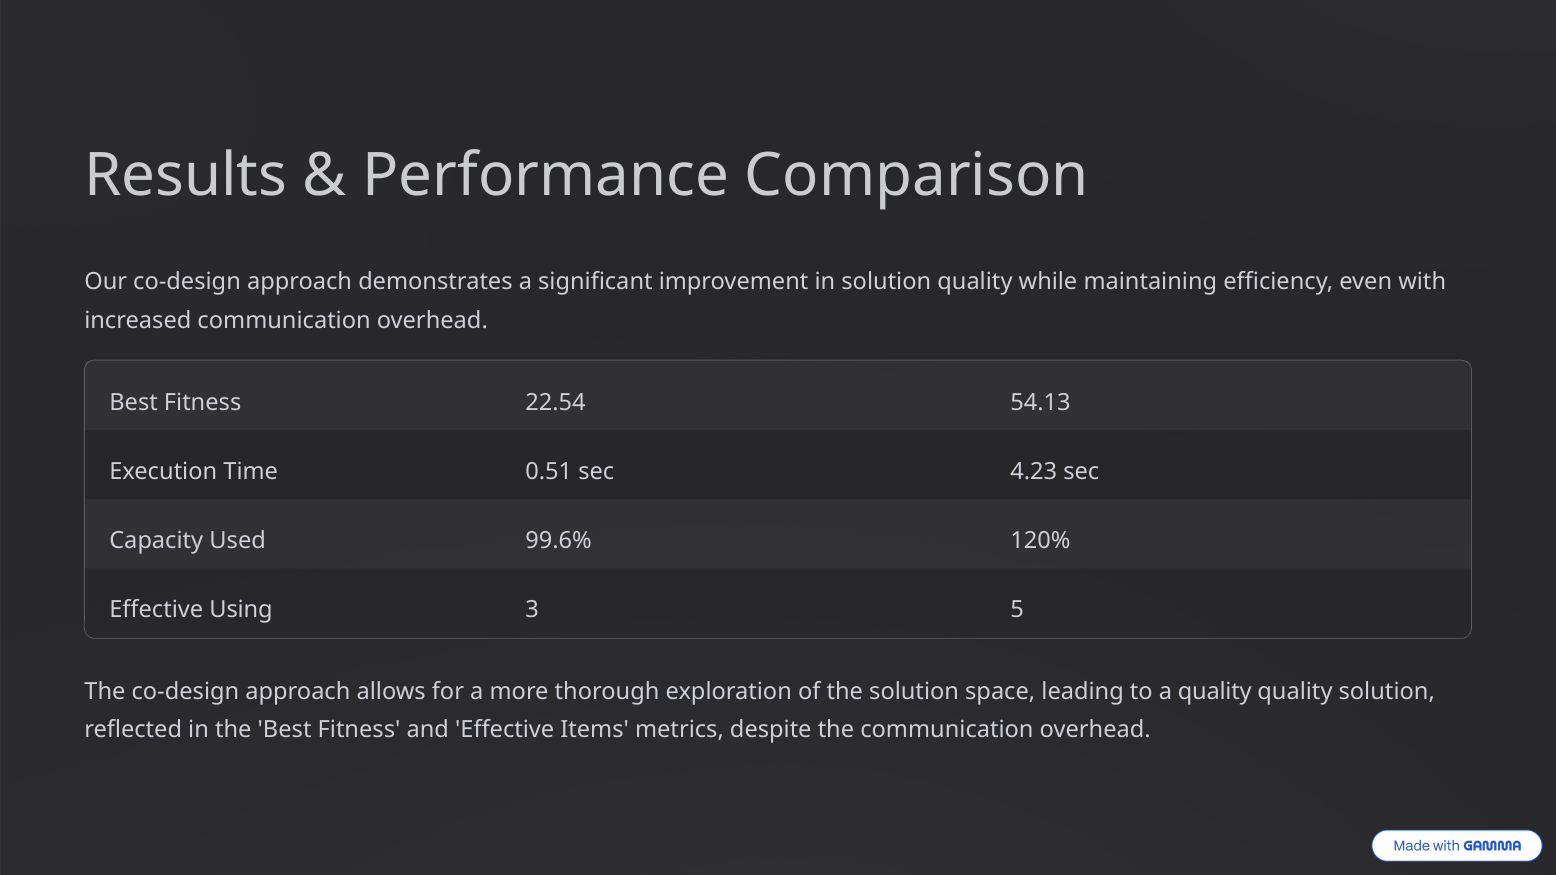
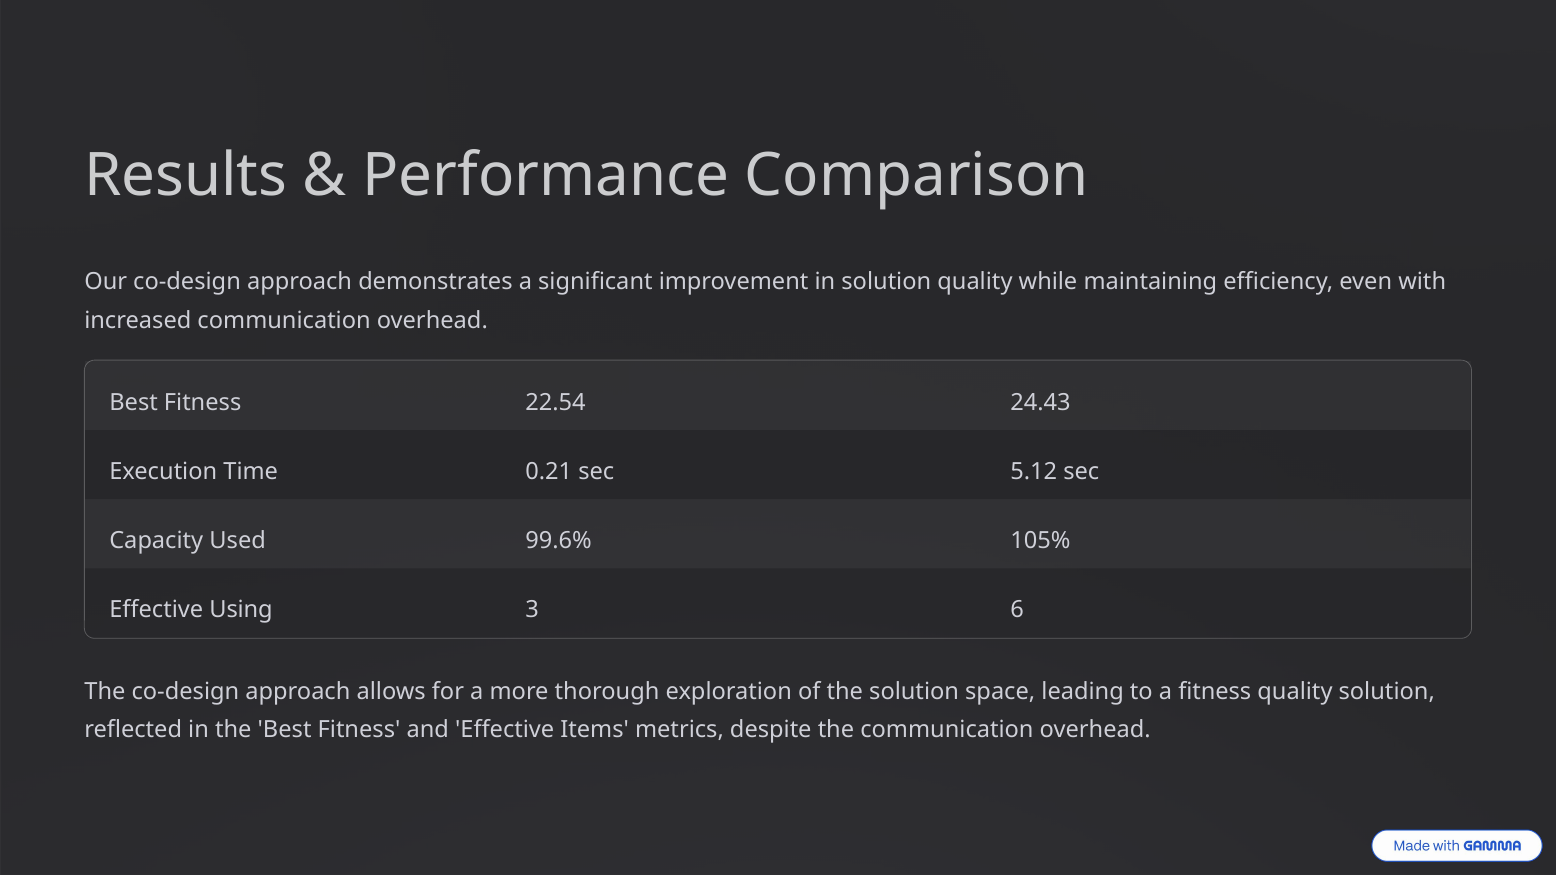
54.13: 54.13 -> 24.43
0.51: 0.51 -> 0.21
4.23: 4.23 -> 5.12
120%: 120% -> 105%
5: 5 -> 6
a quality: quality -> fitness
